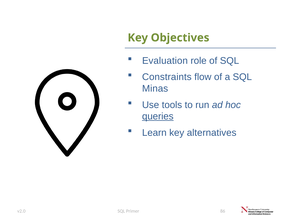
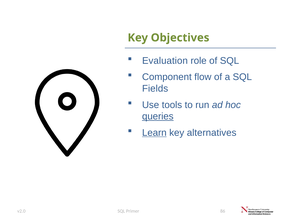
Constraints: Constraints -> Component
Minas: Minas -> Fields
Learn underline: none -> present
